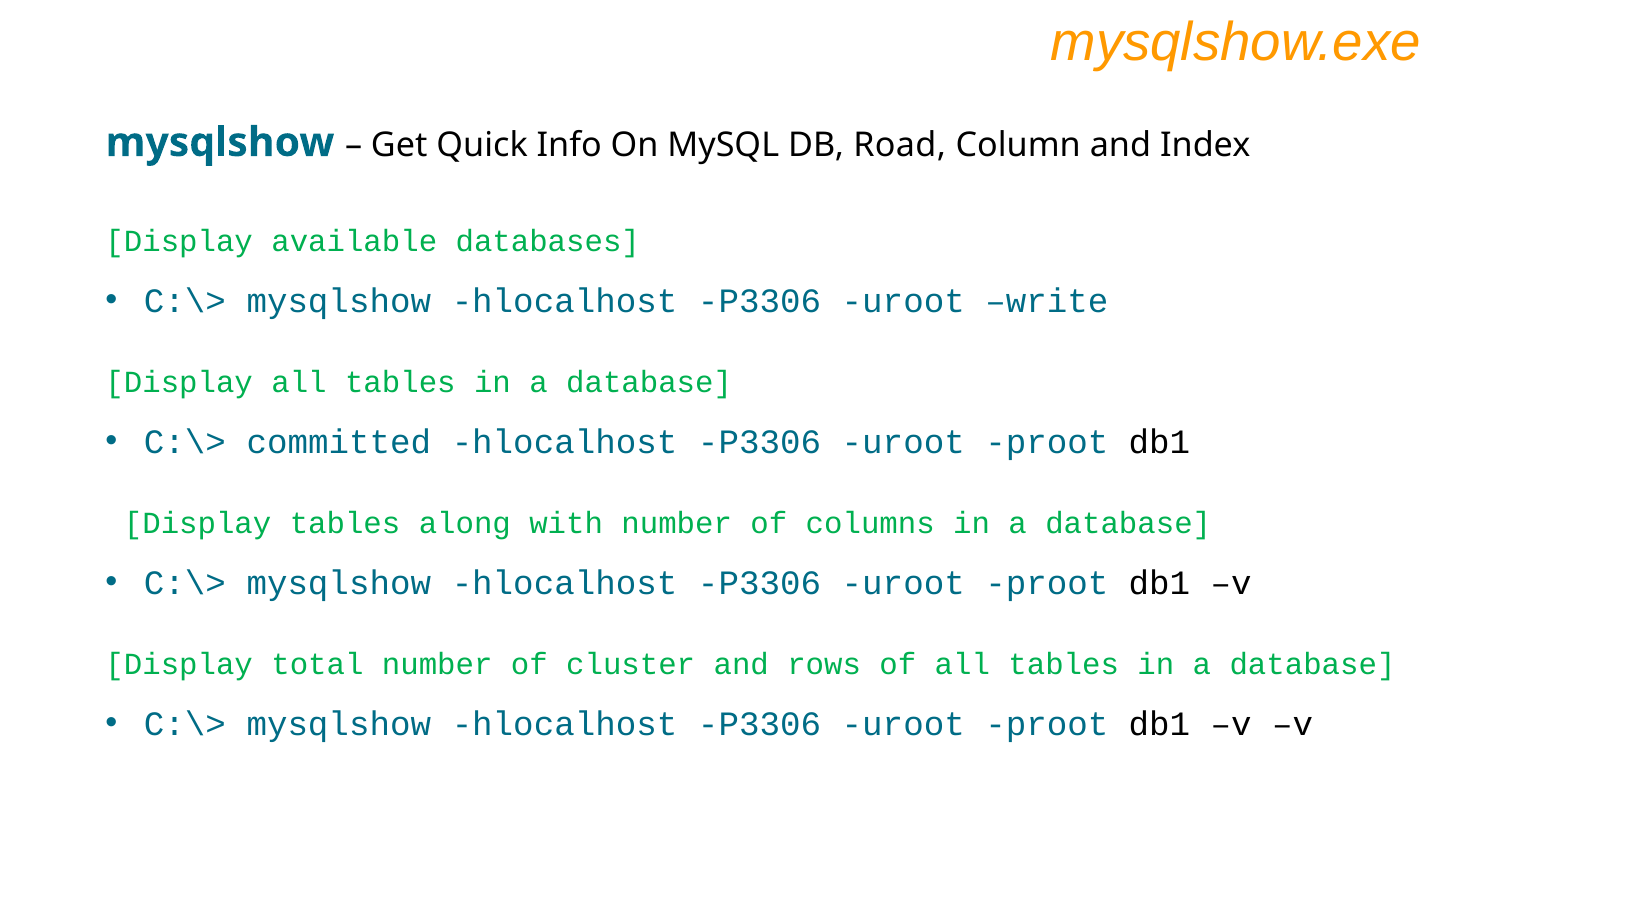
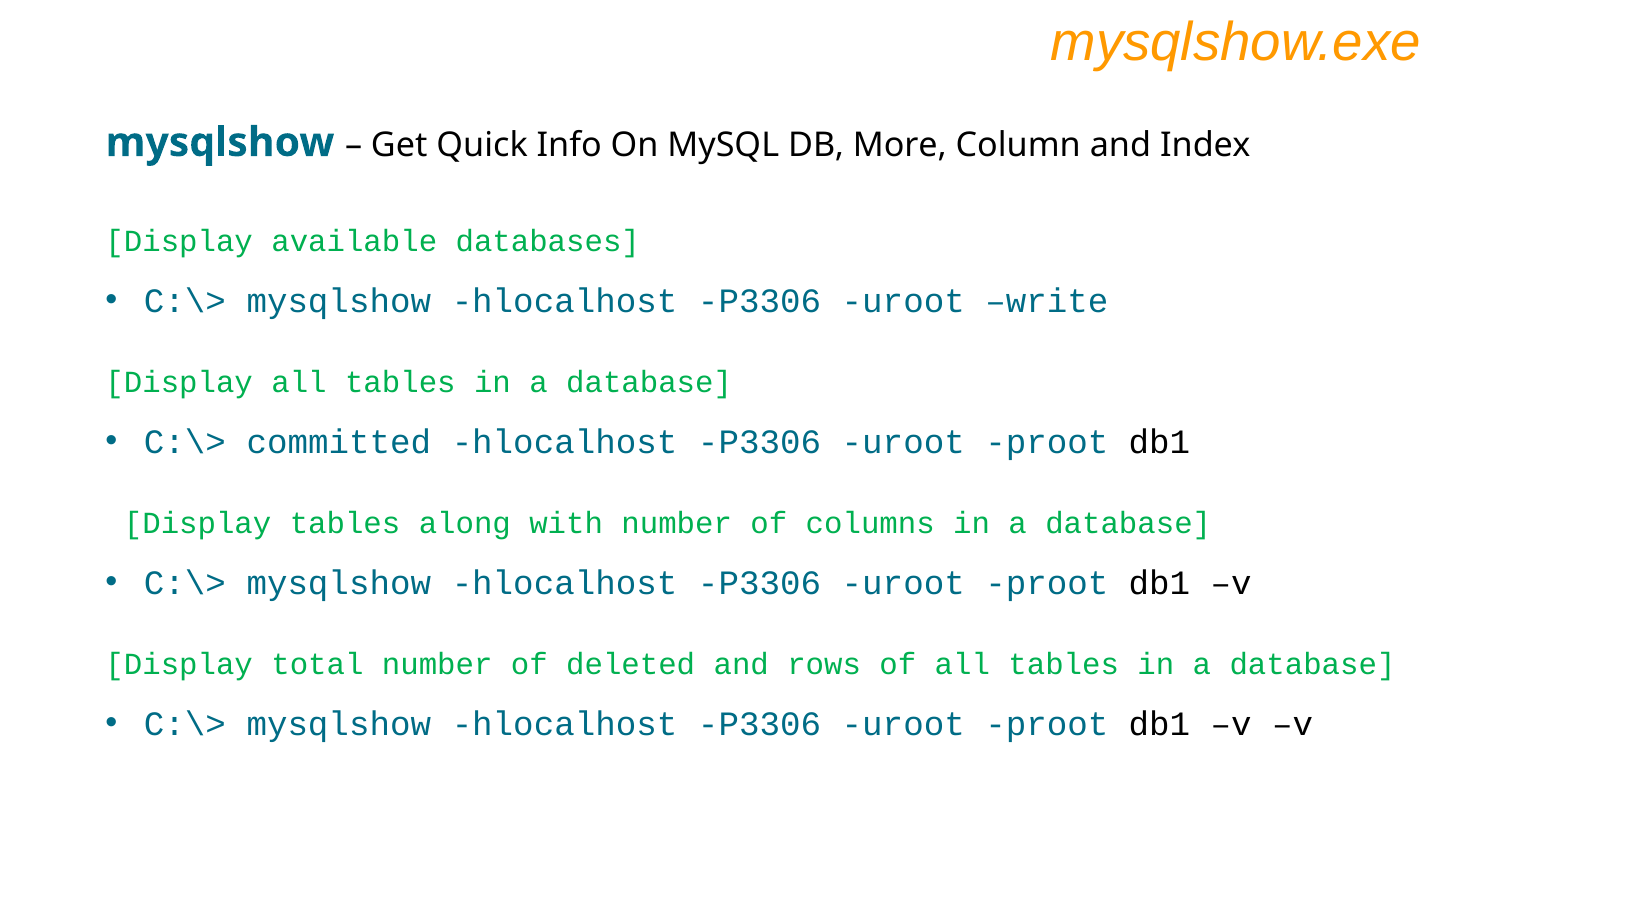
Road: Road -> More
cluster: cluster -> deleted
